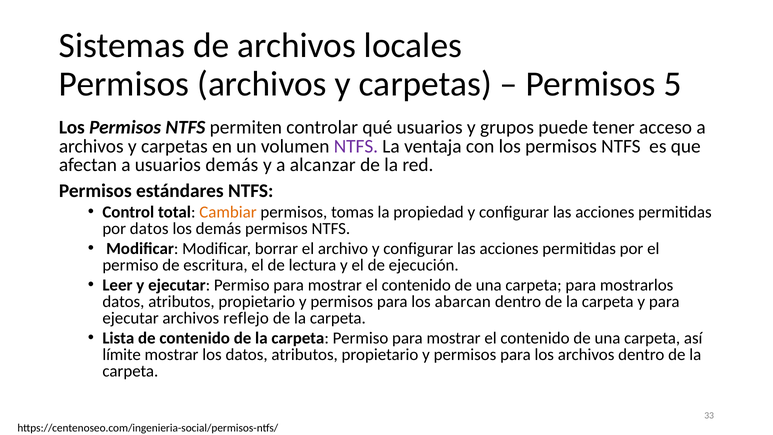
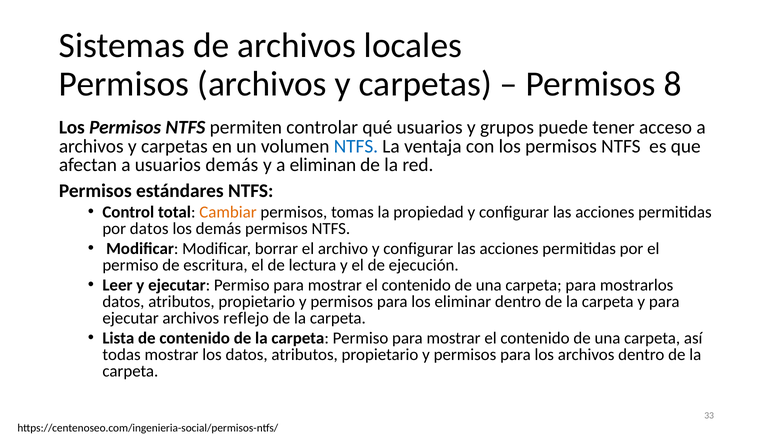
5: 5 -> 8
NTFS at (356, 146) colour: purple -> blue
alcanzar: alcanzar -> eliminan
abarcan: abarcan -> eliminar
límite: límite -> todas
